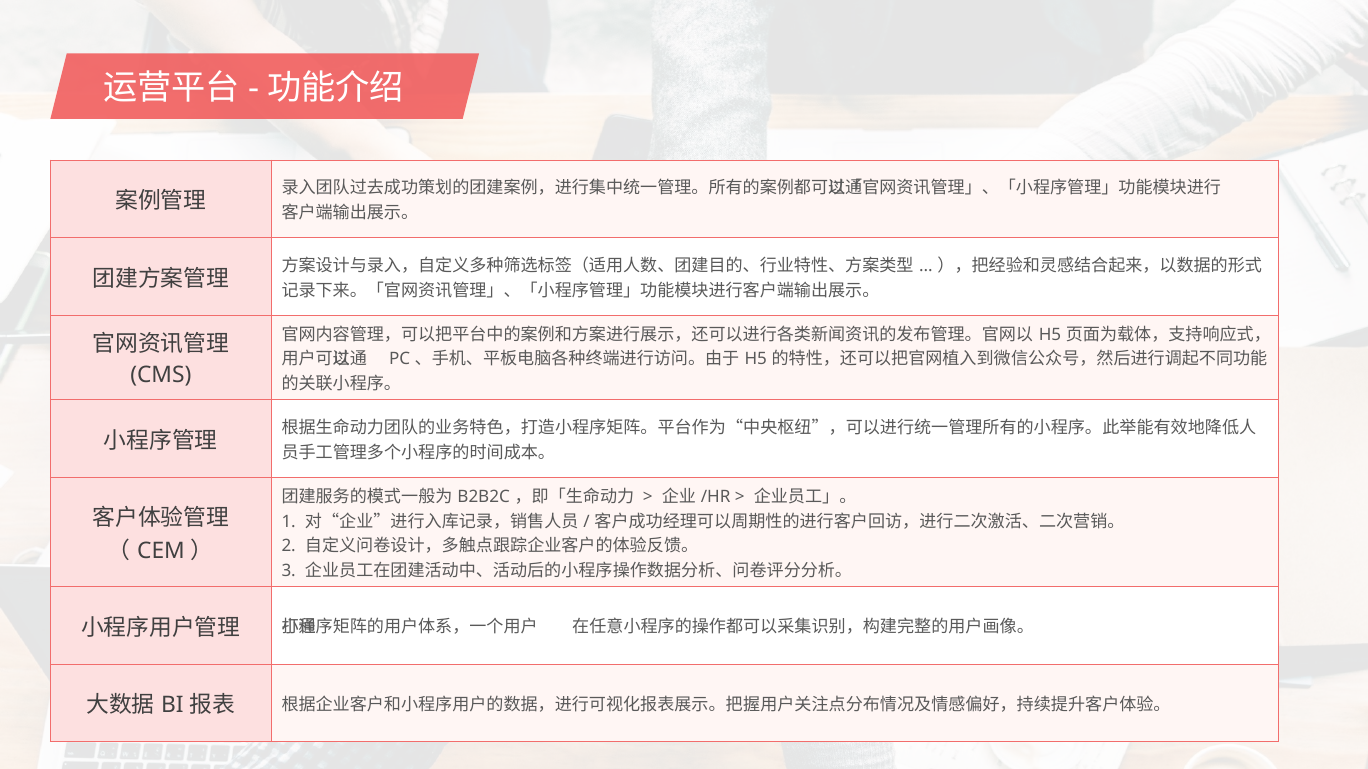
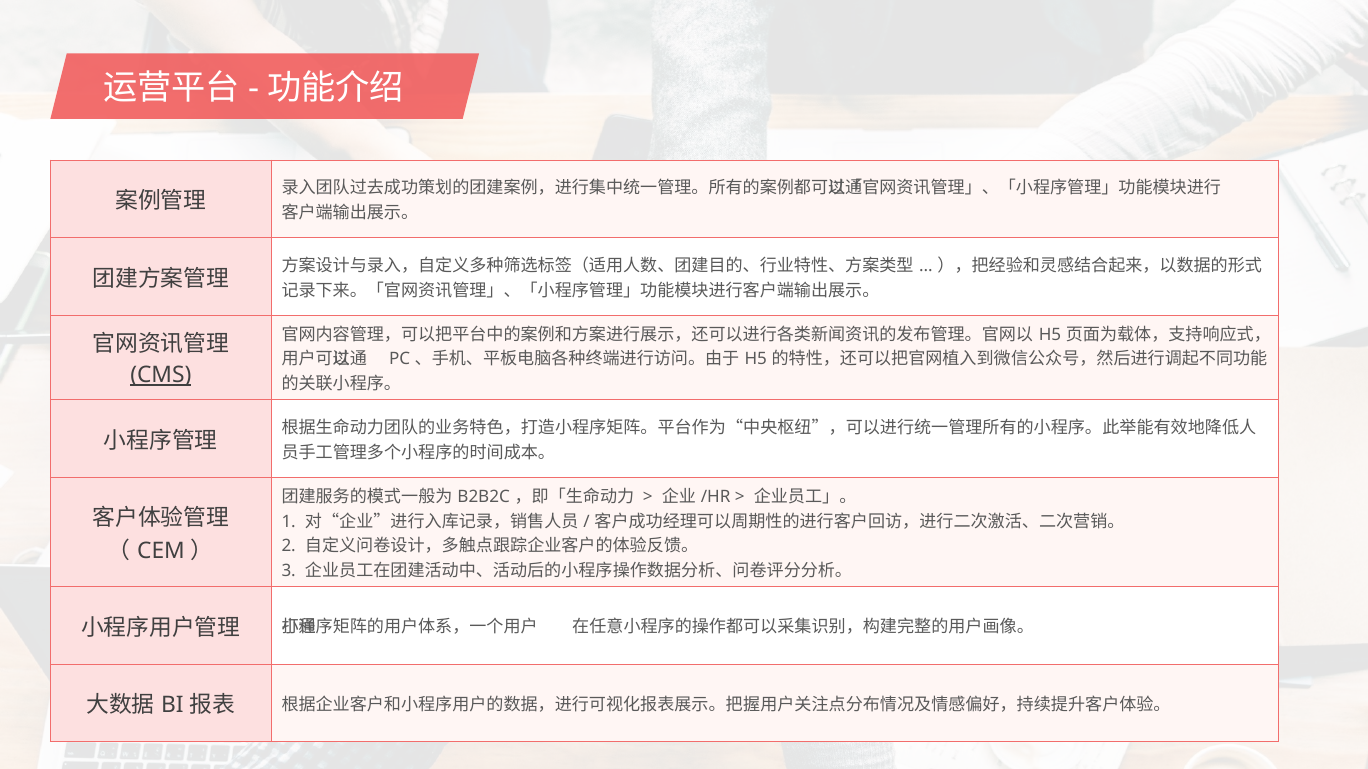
CMS underline: none -> present
